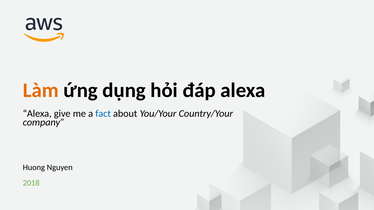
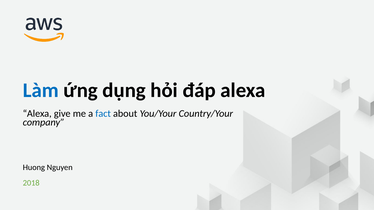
Làm colour: orange -> blue
